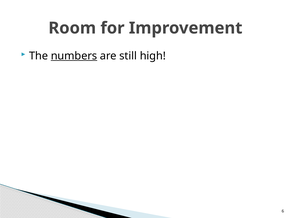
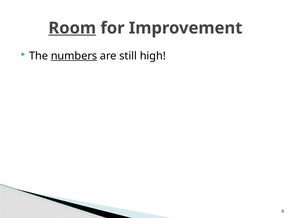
Room underline: none -> present
